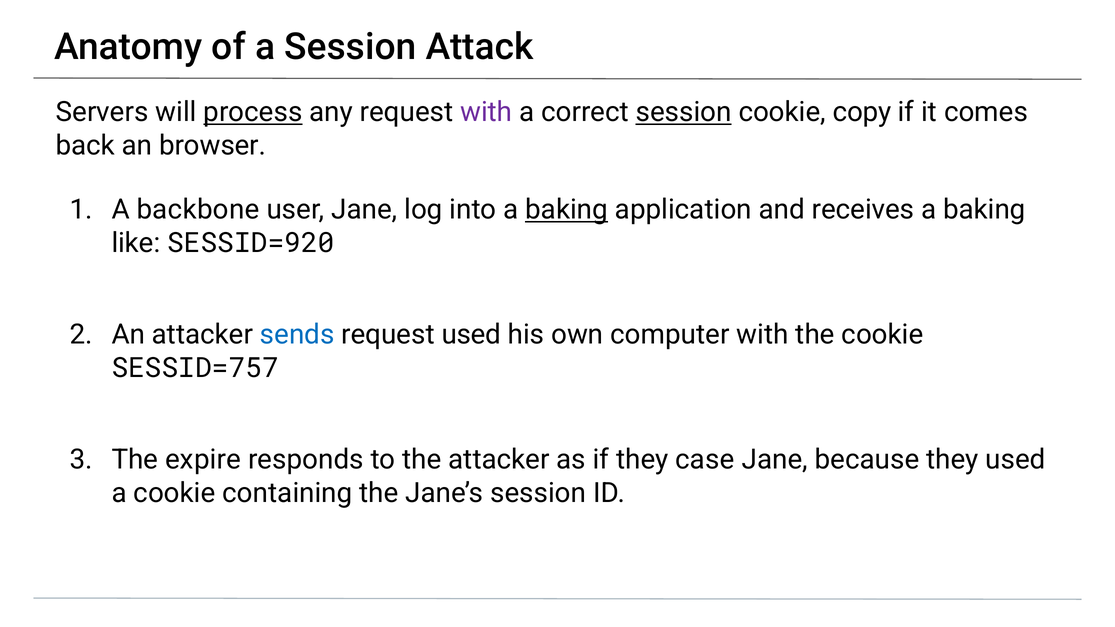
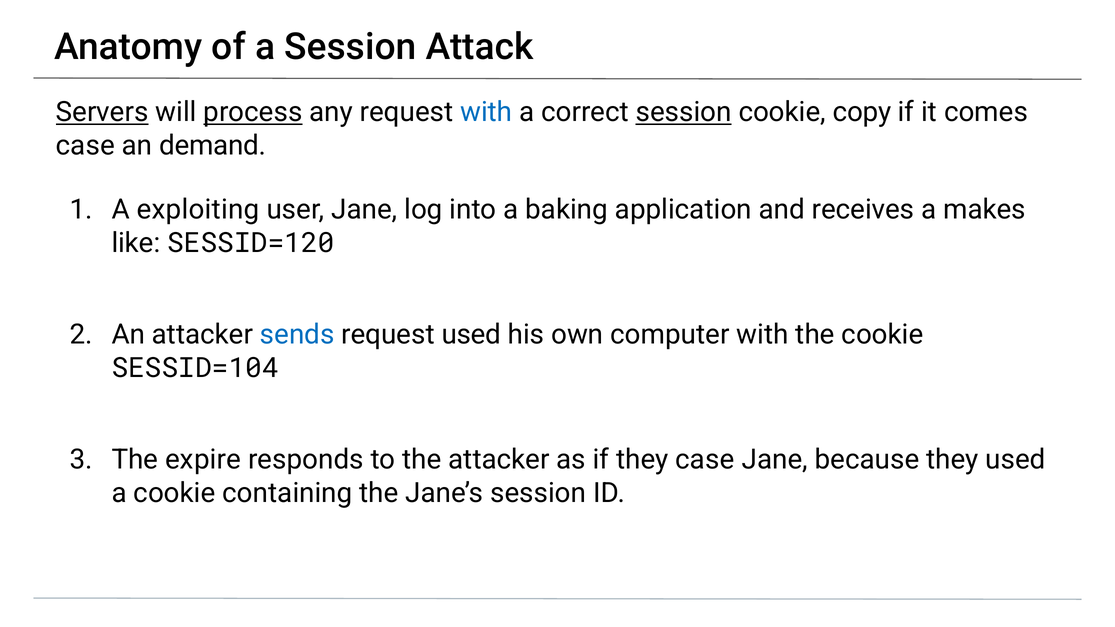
Servers underline: none -> present
with at (486, 112) colour: purple -> blue
back at (85, 146): back -> case
browser: browser -> demand
backbone: backbone -> exploiting
baking at (567, 210) underline: present -> none
receives a baking: baking -> makes
SESSID=920: SESSID=920 -> SESSID=120
SESSID=757: SESSID=757 -> SESSID=104
